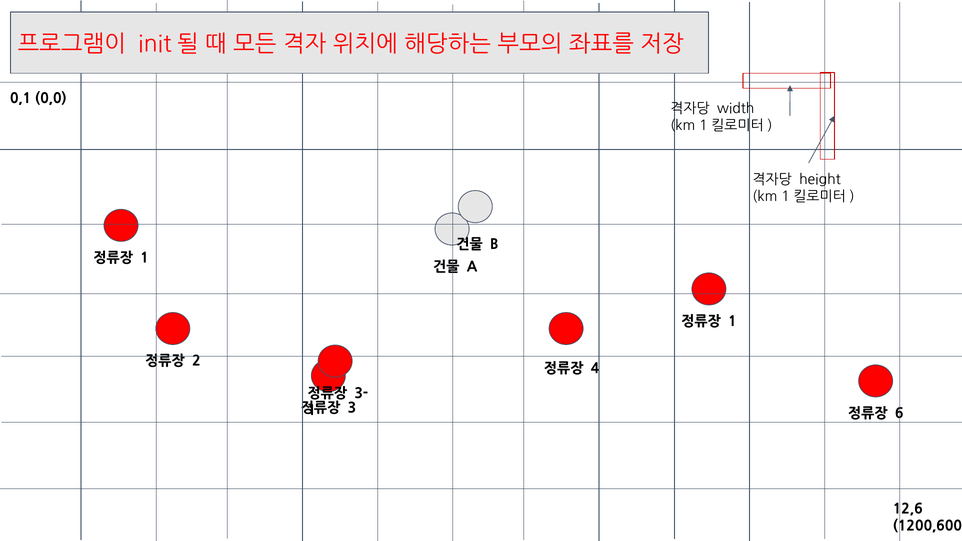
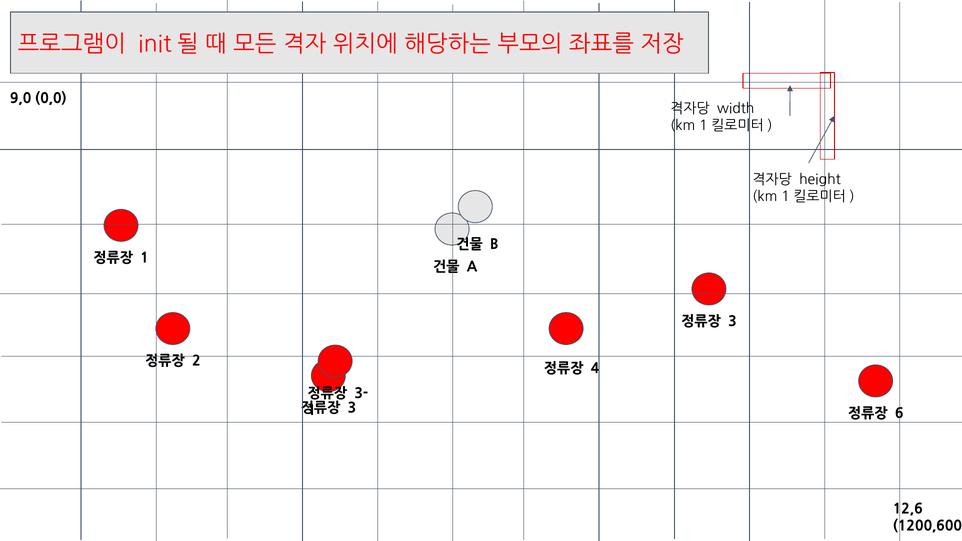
0,1: 0,1 -> 9,0
1 at (732, 322): 1 -> 3
